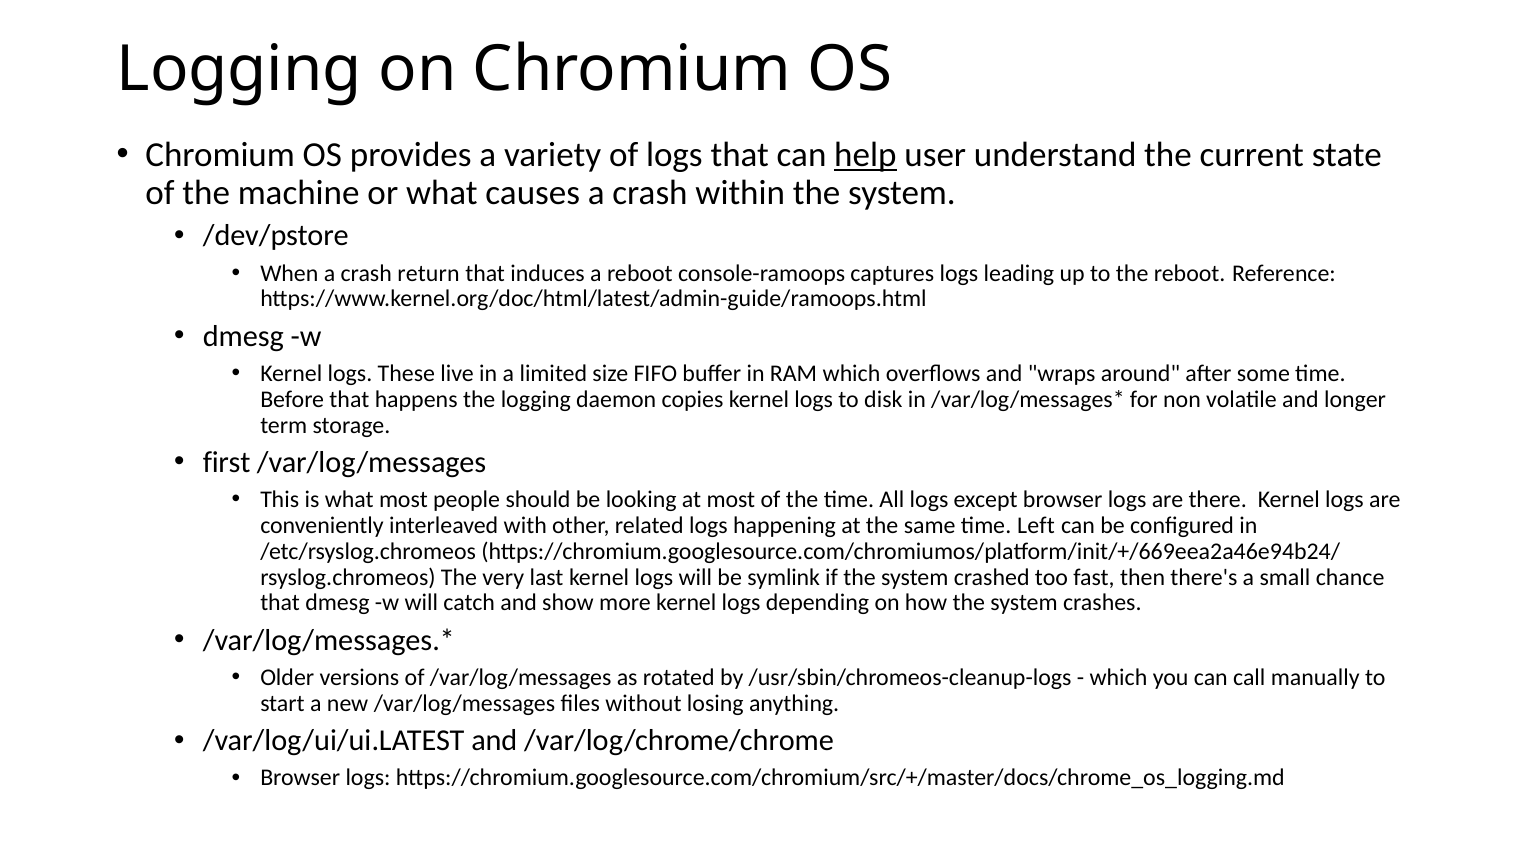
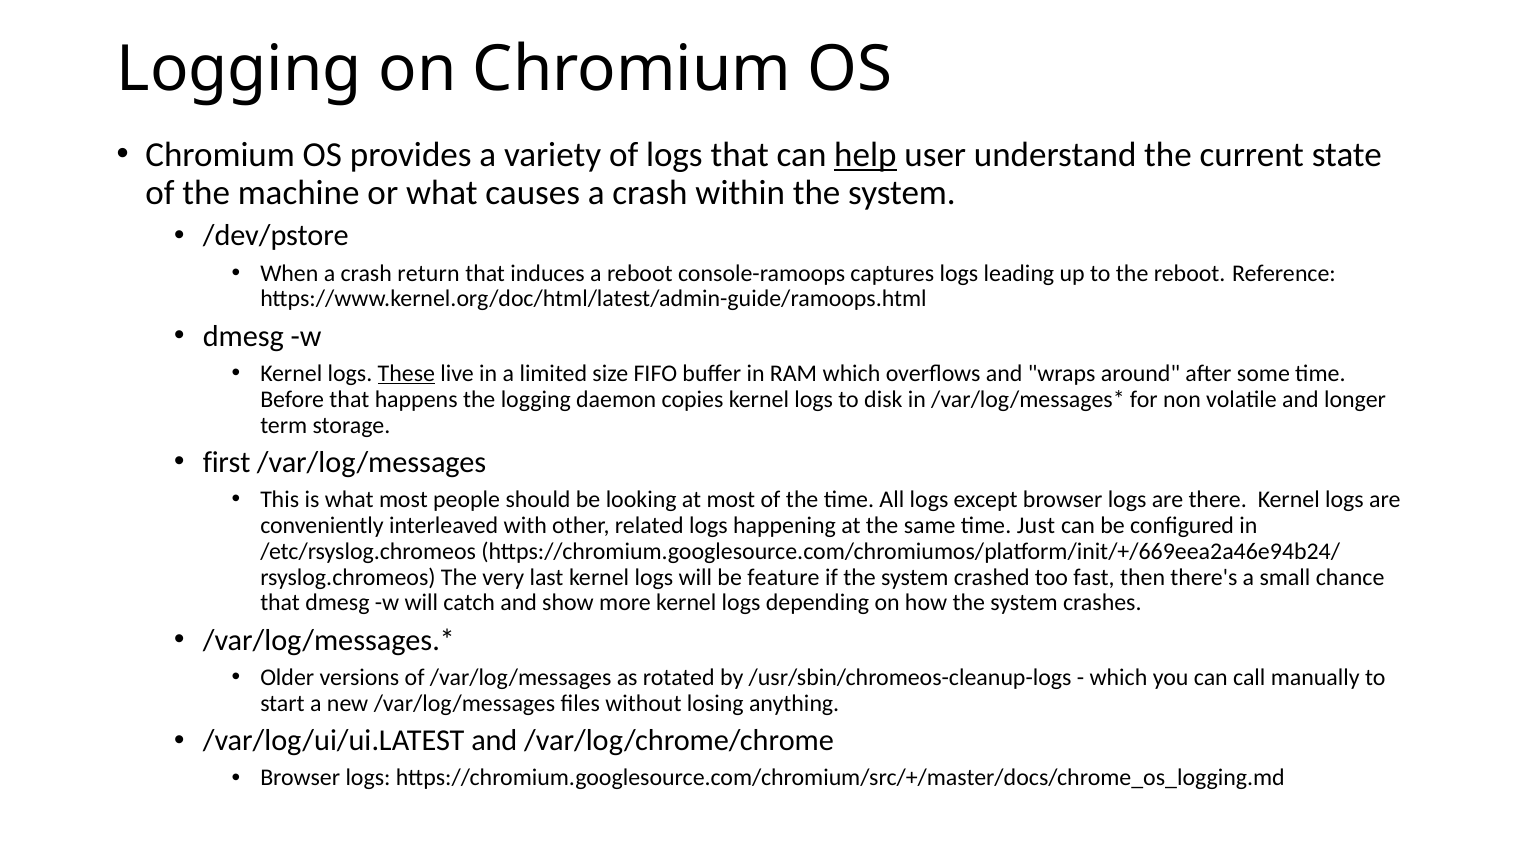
These underline: none -> present
Left: Left -> Just
symlink: symlink -> feature
